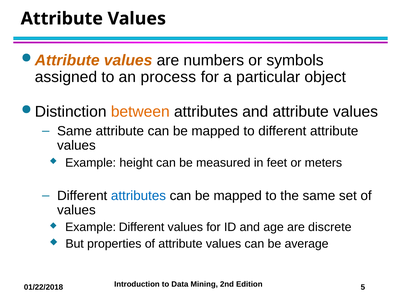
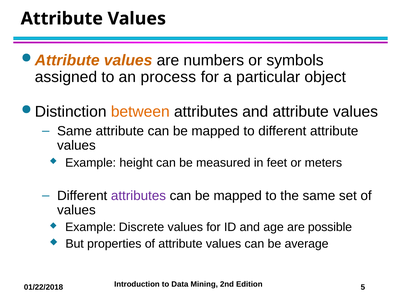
attributes at (138, 196) colour: blue -> purple
Example Different: Different -> Discrete
discrete: discrete -> possible
